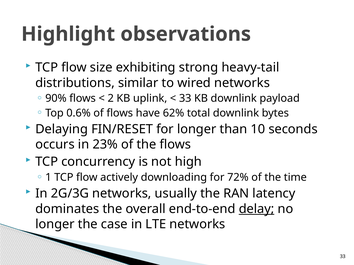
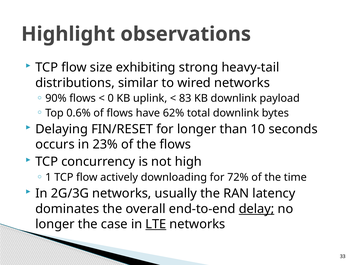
2: 2 -> 0
33 at (185, 99): 33 -> 83
LTE underline: none -> present
